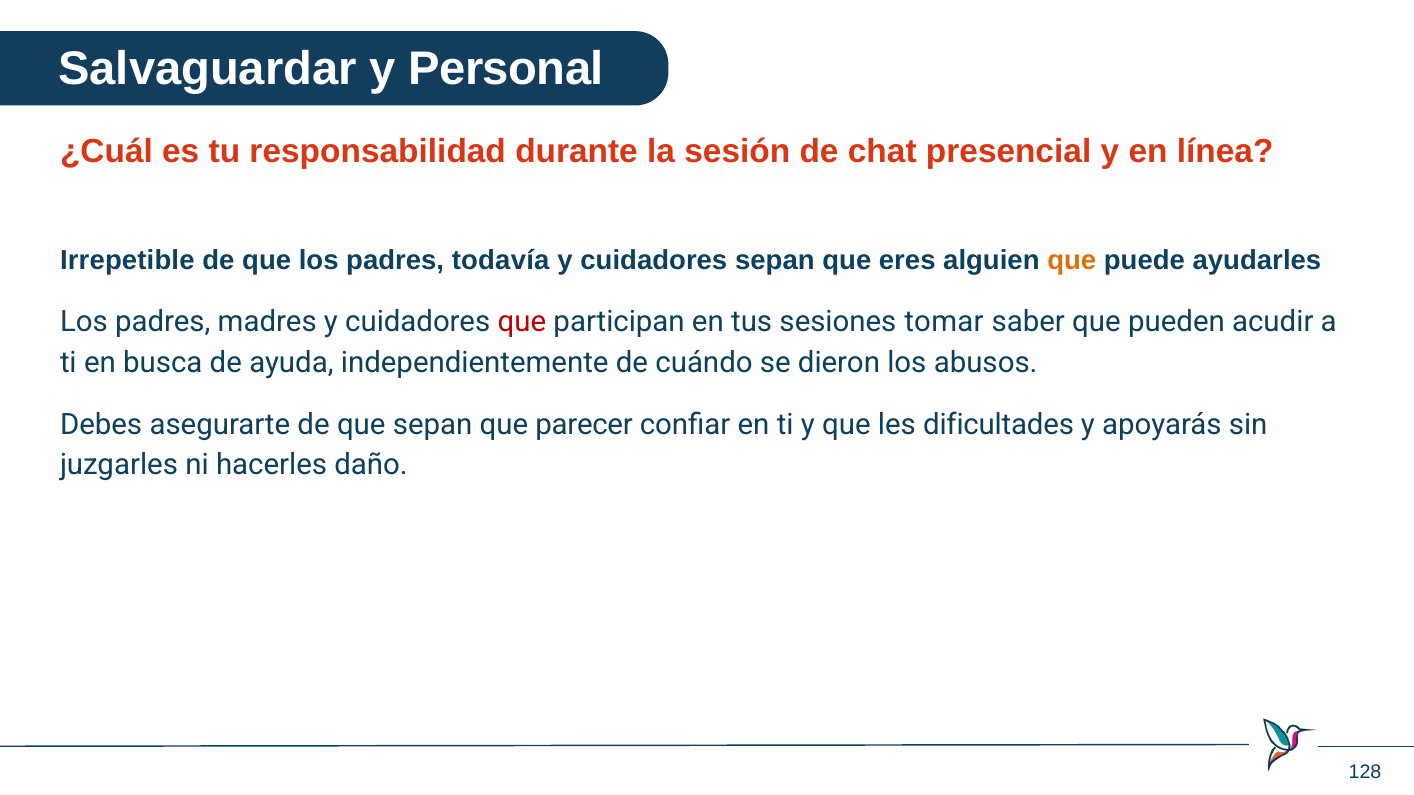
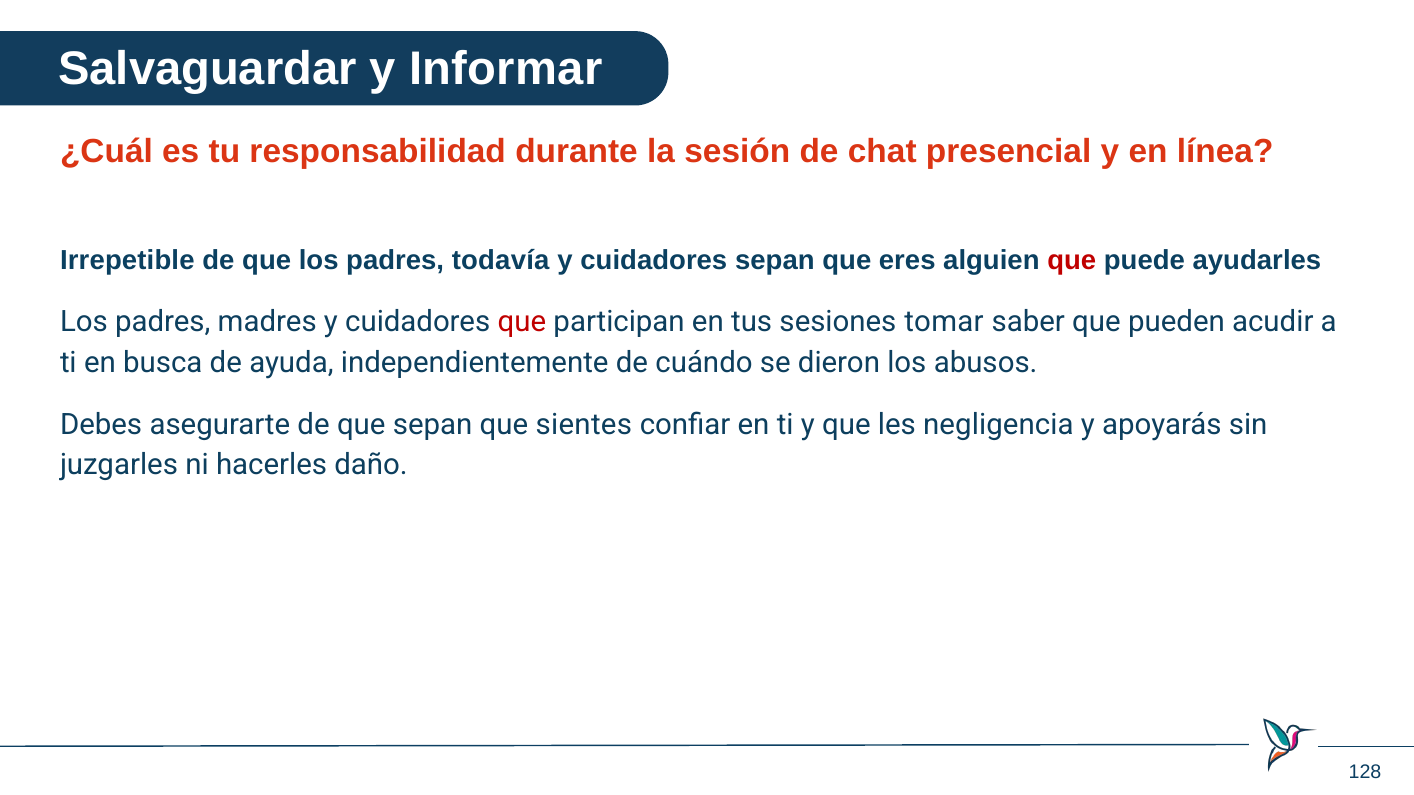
Personal: Personal -> Informar
que at (1072, 261) colour: orange -> red
parecer: parecer -> sientes
dificultades: dificultades -> negligencia
